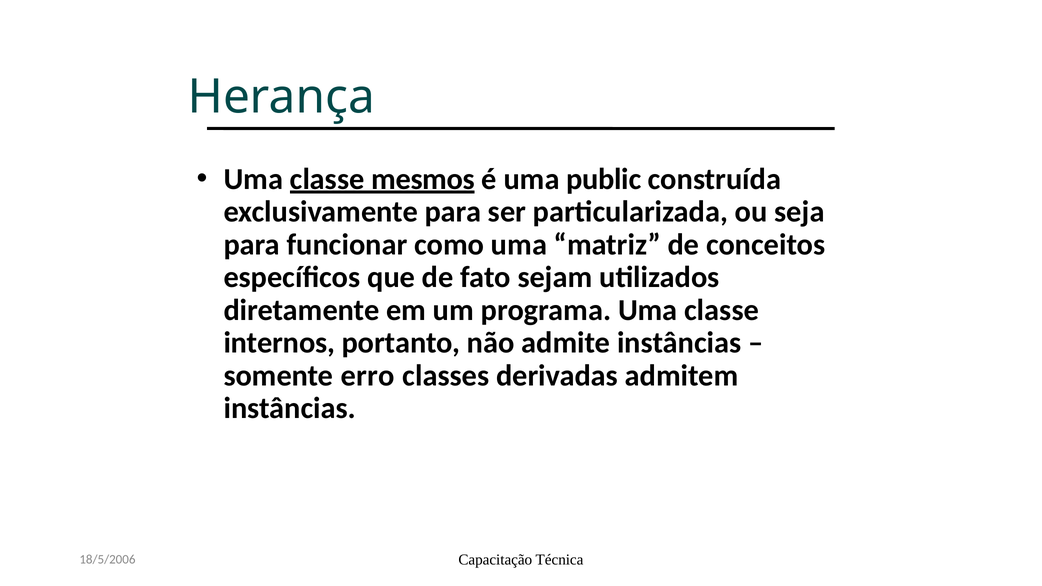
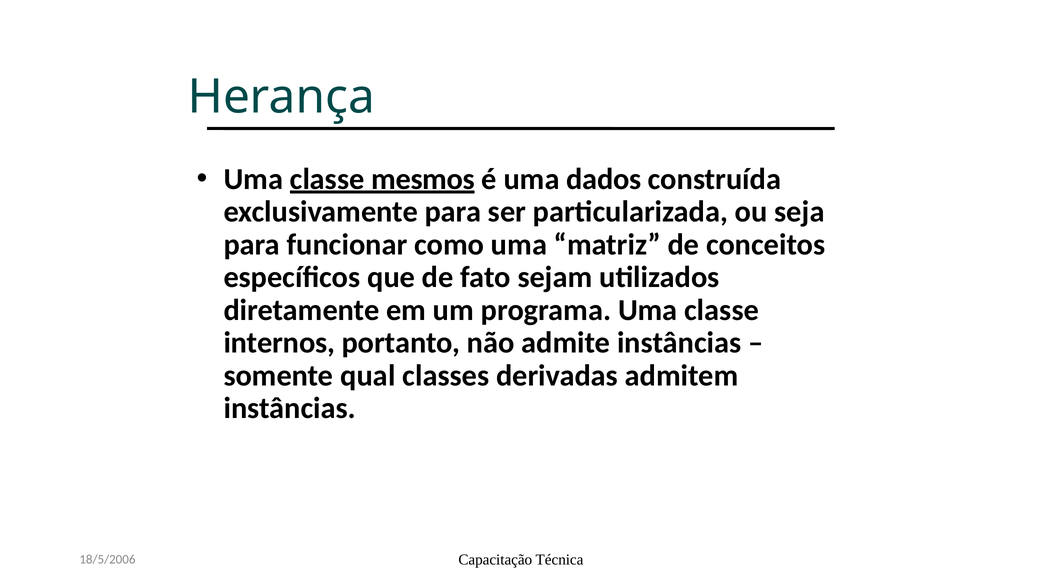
public: public -> dados
erro: erro -> qual
